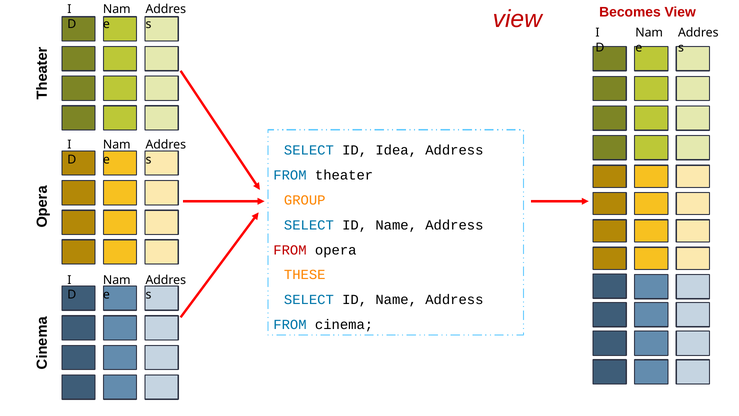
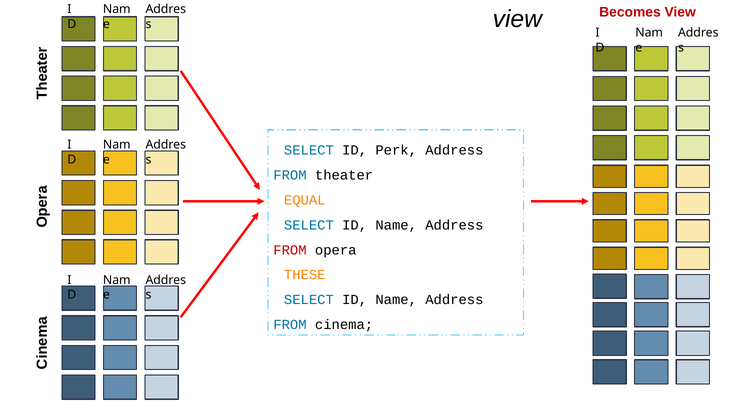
view at (517, 19) colour: red -> black
Idea: Idea -> Perk
GROUP: GROUP -> EQUAL
